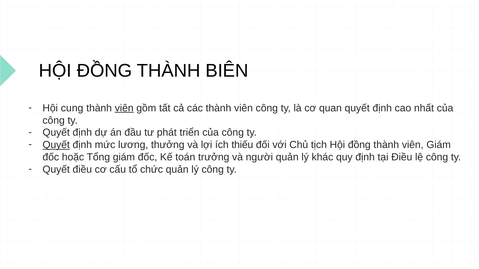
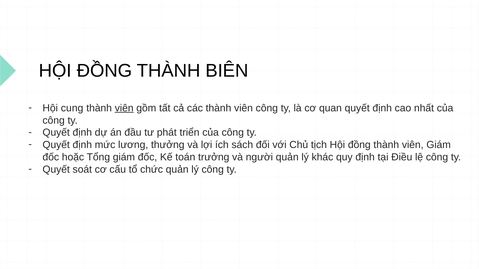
Quyết at (56, 145) underline: present -> none
thiếu: thiếu -> sách
Quyết điều: điều -> soát
